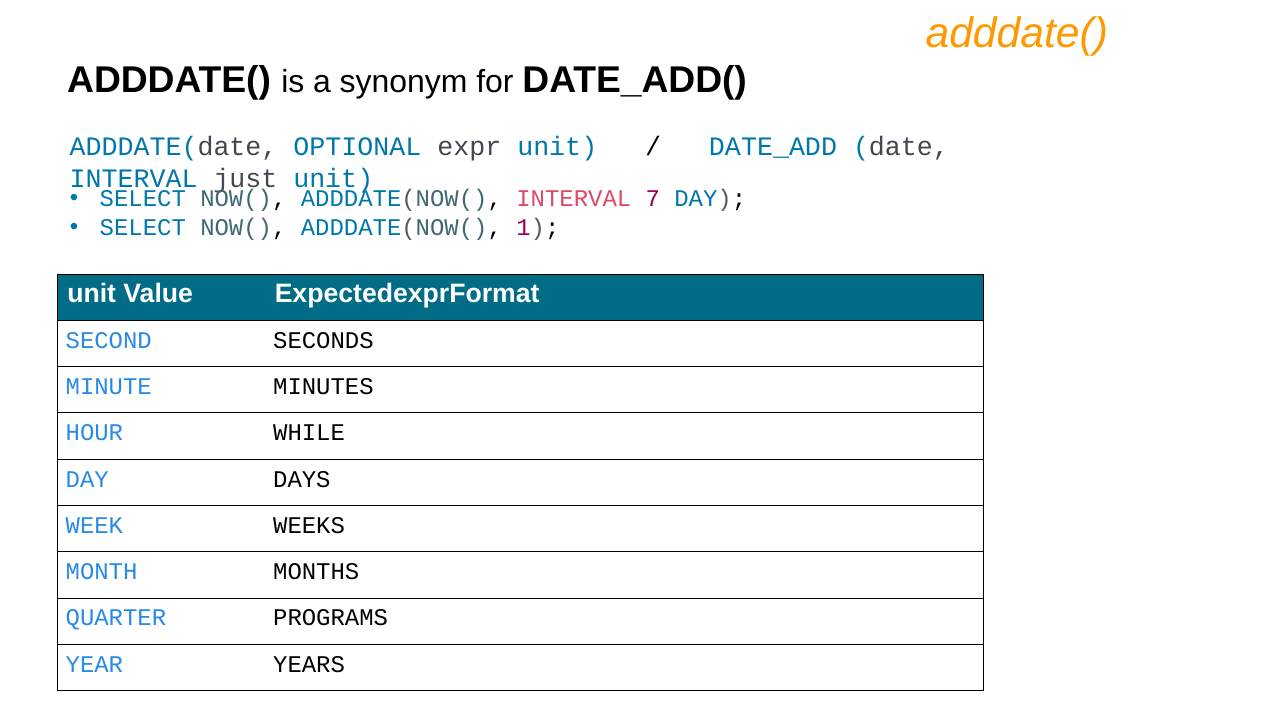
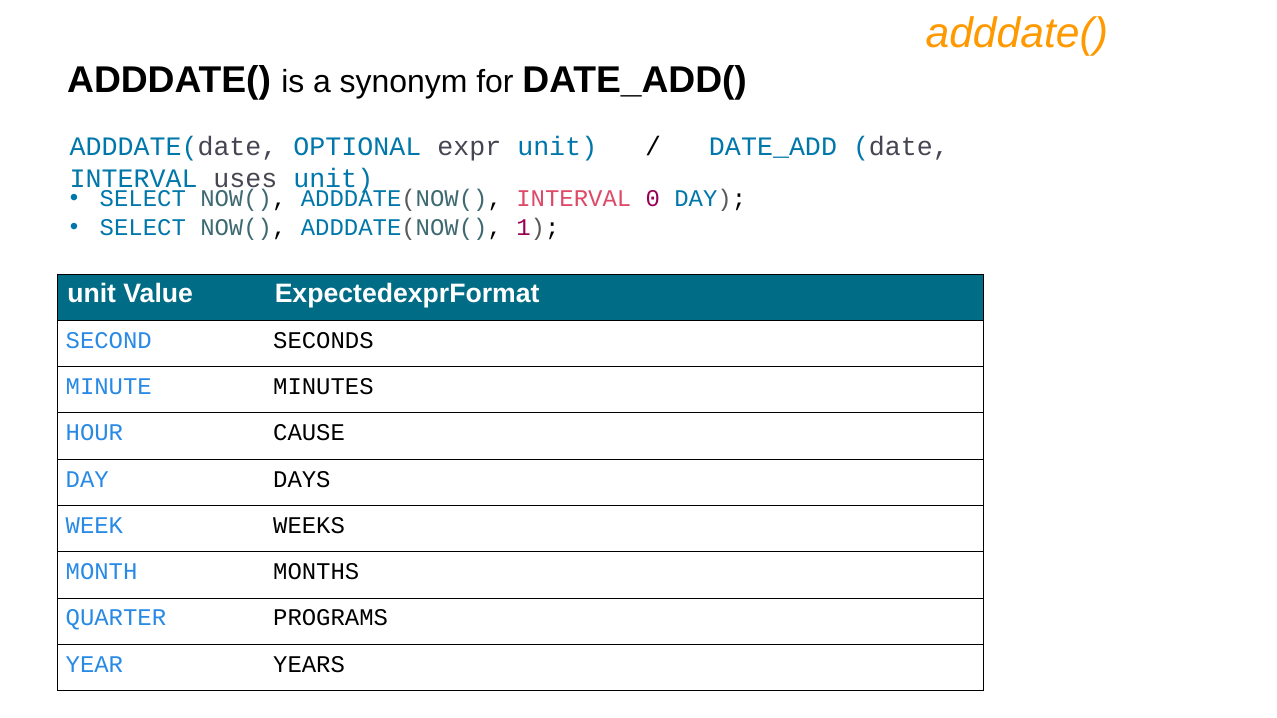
just: just -> uses
7: 7 -> 0
WHILE: WHILE -> CAUSE
